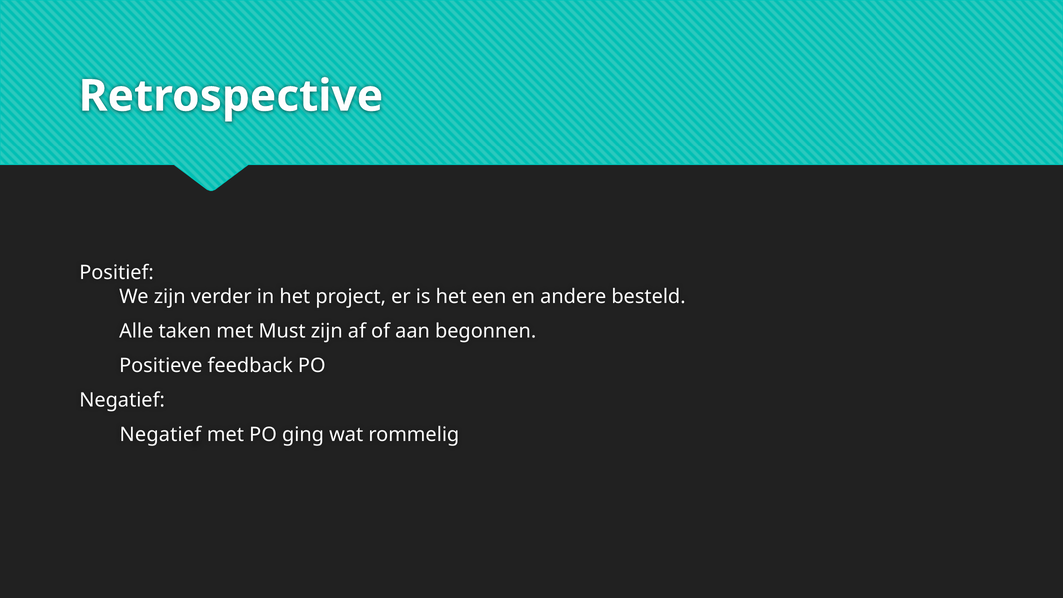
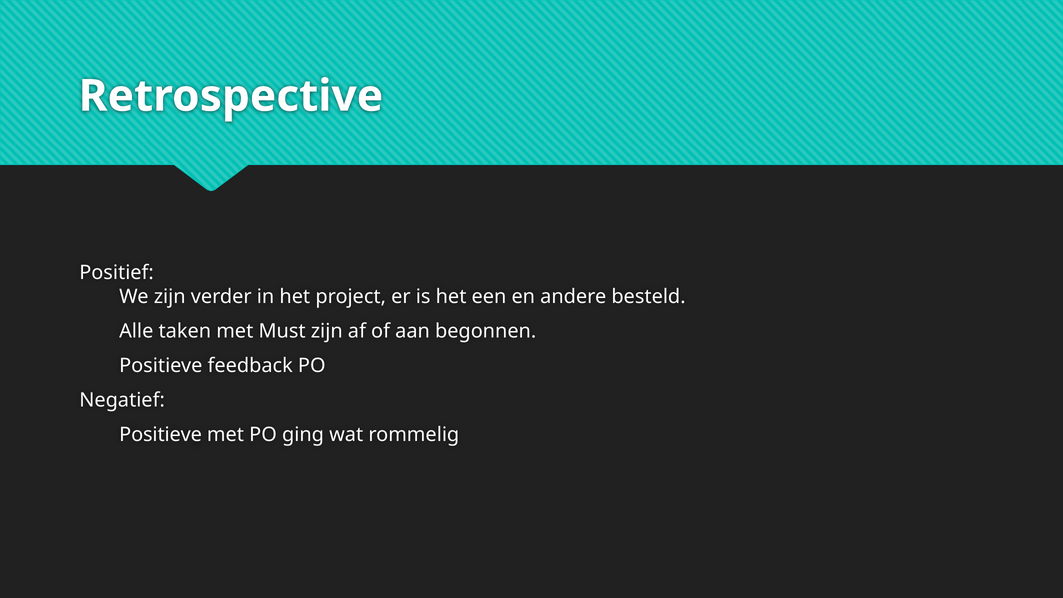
Negatief at (160, 435): Negatief -> Positieve
